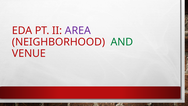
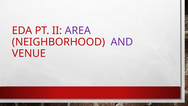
AND colour: green -> purple
